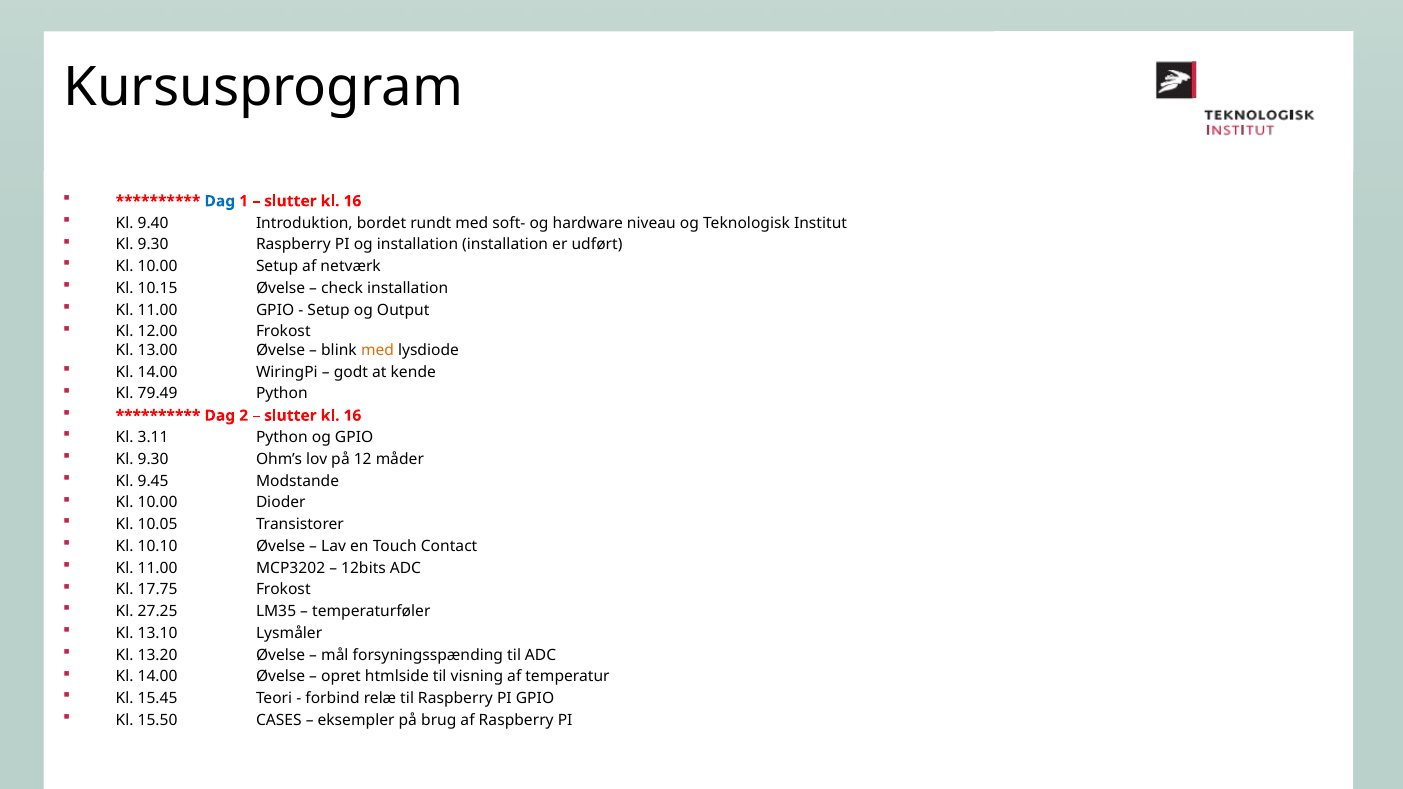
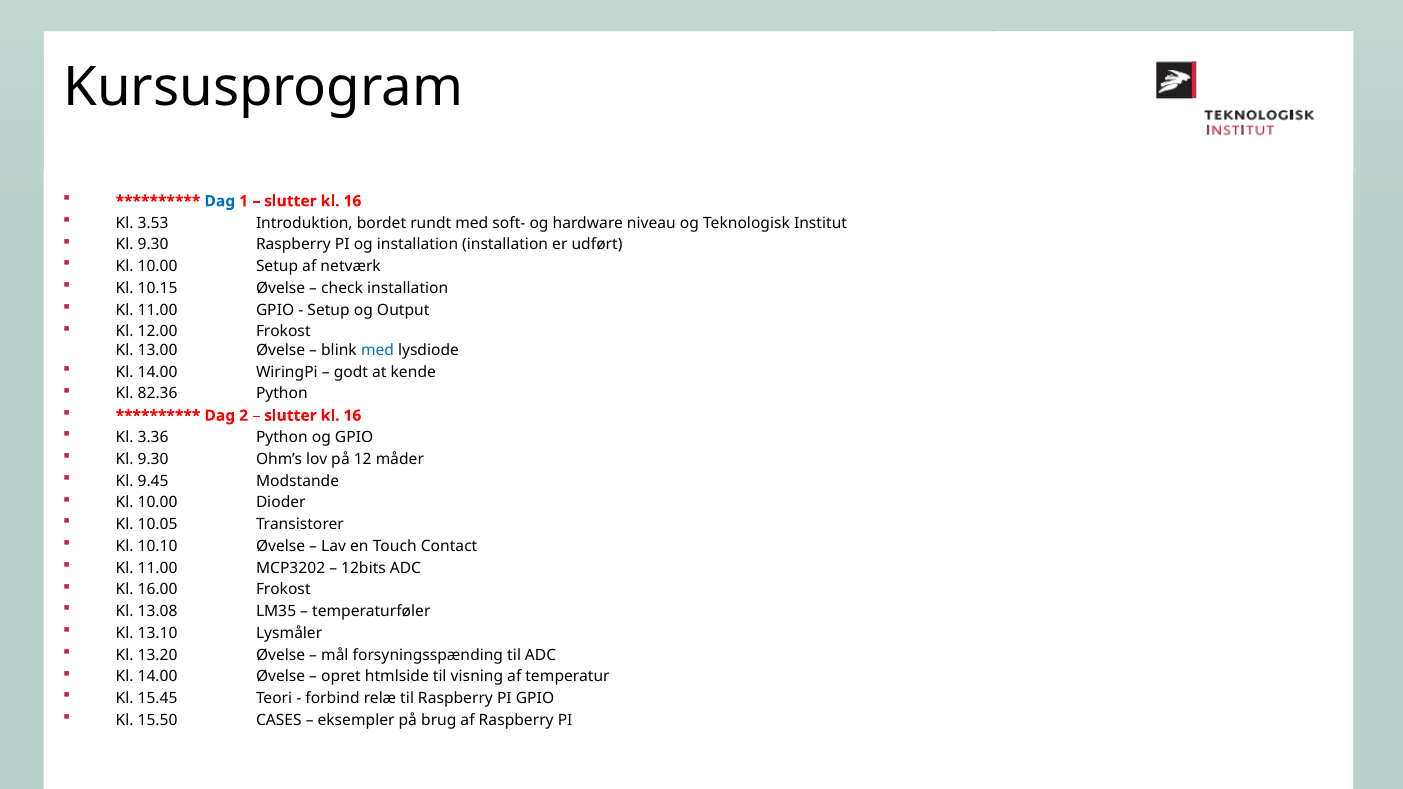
9.40: 9.40 -> 3.53
med at (377, 350) colour: orange -> blue
79.49: 79.49 -> 82.36
3.11: 3.11 -> 3.36
17.75: 17.75 -> 16.00
27.25: 27.25 -> 13.08
